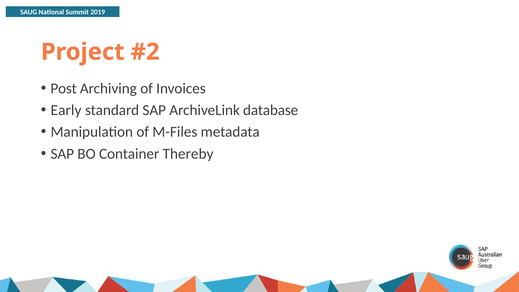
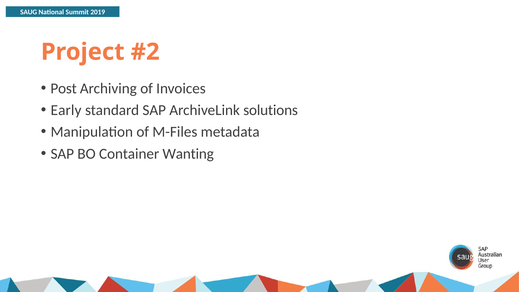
database: database -> solutions
Thereby: Thereby -> Wanting
